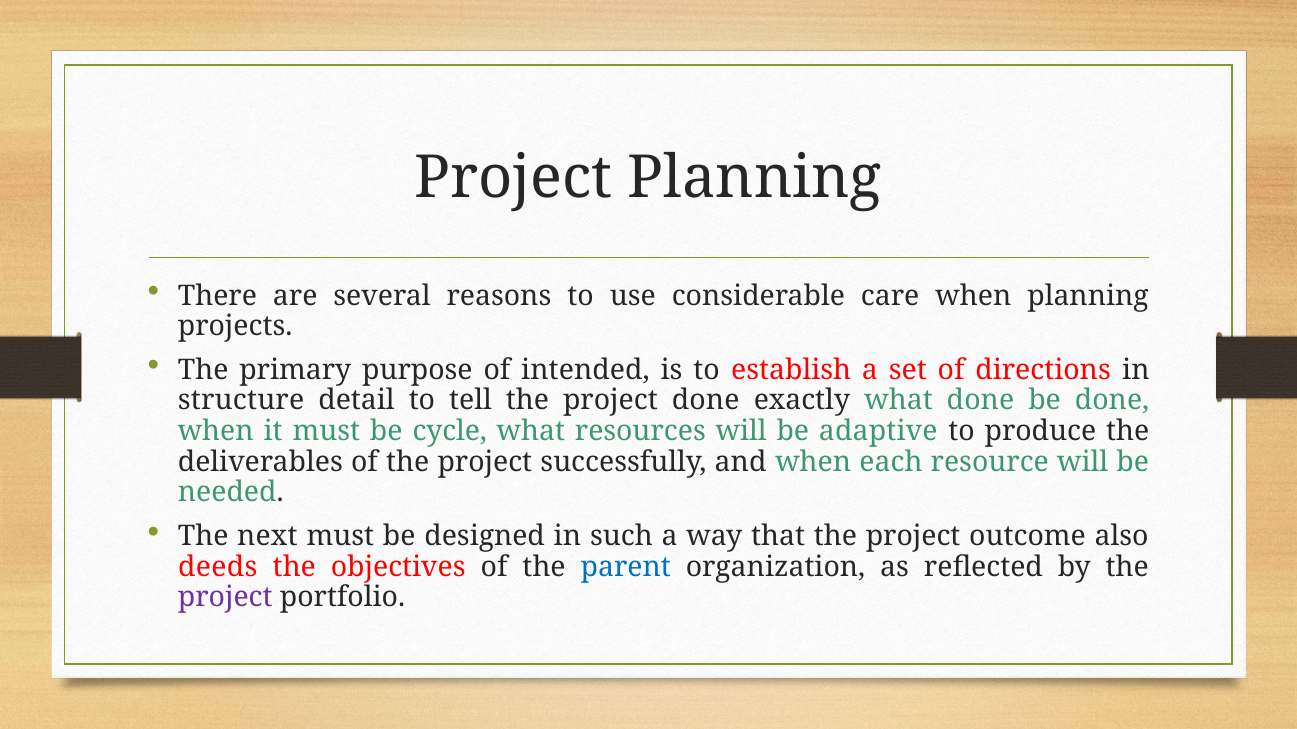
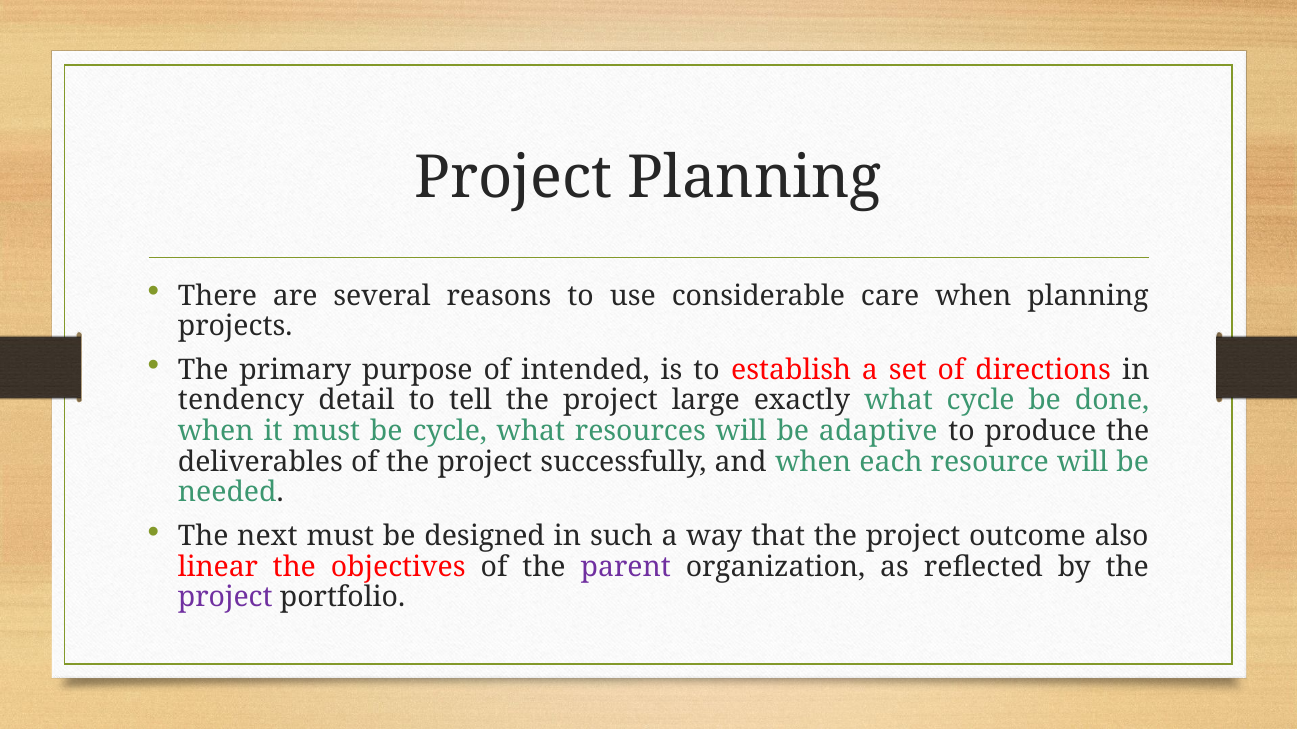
structure: structure -> tendency
project done: done -> large
what done: done -> cycle
deeds: deeds -> linear
parent colour: blue -> purple
